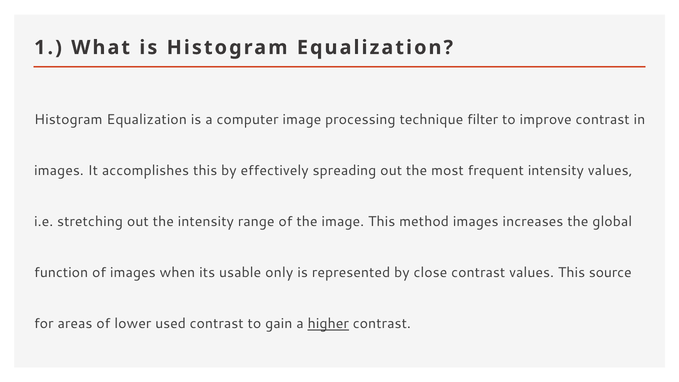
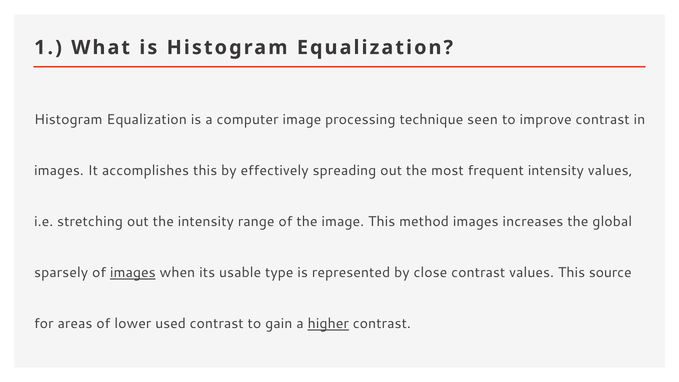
filter: filter -> seen
function: function -> sparsely
images at (133, 273) underline: none -> present
only: only -> type
